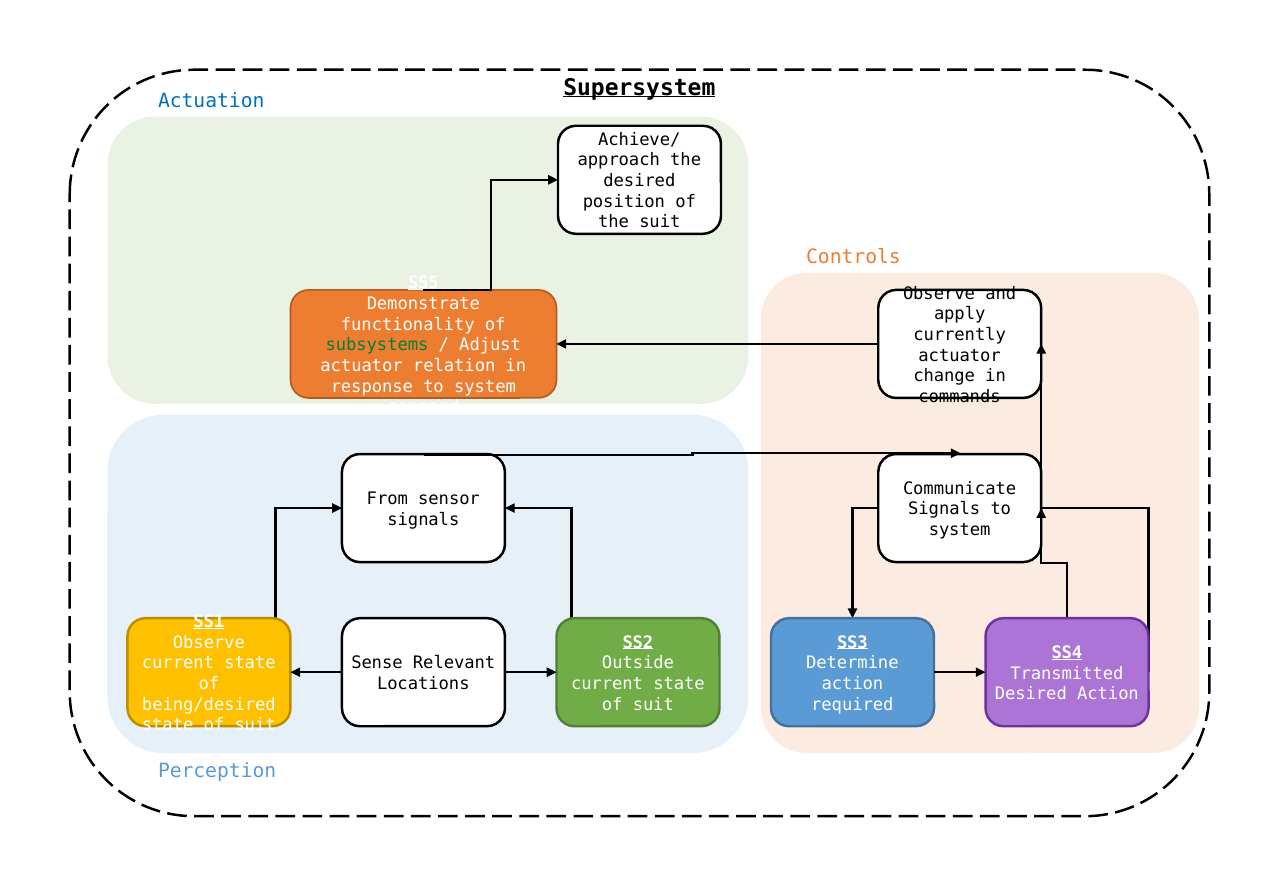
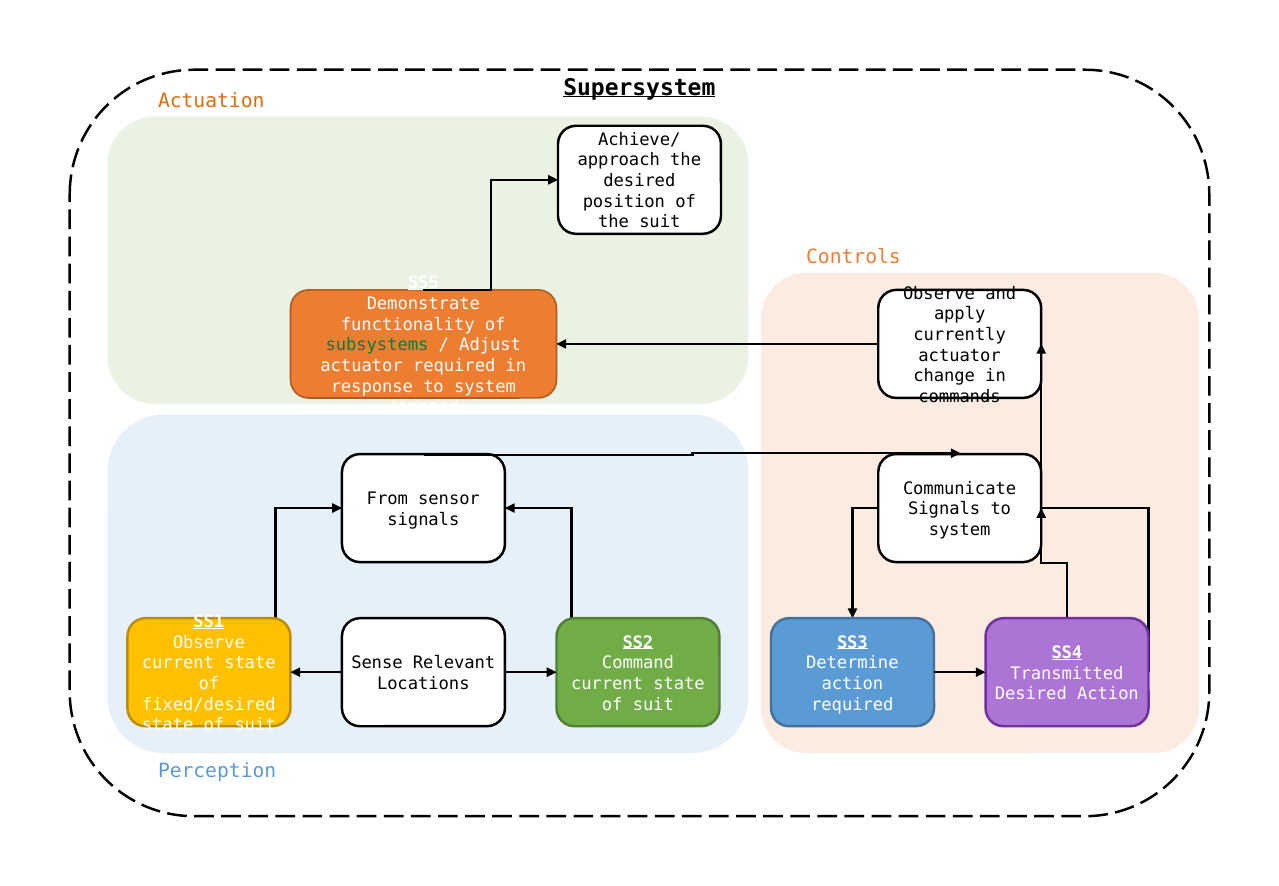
Actuation colour: blue -> orange
actuator relation: relation -> required
Outside at (638, 663): Outside -> Command
being/desired: being/desired -> fixed/desired
